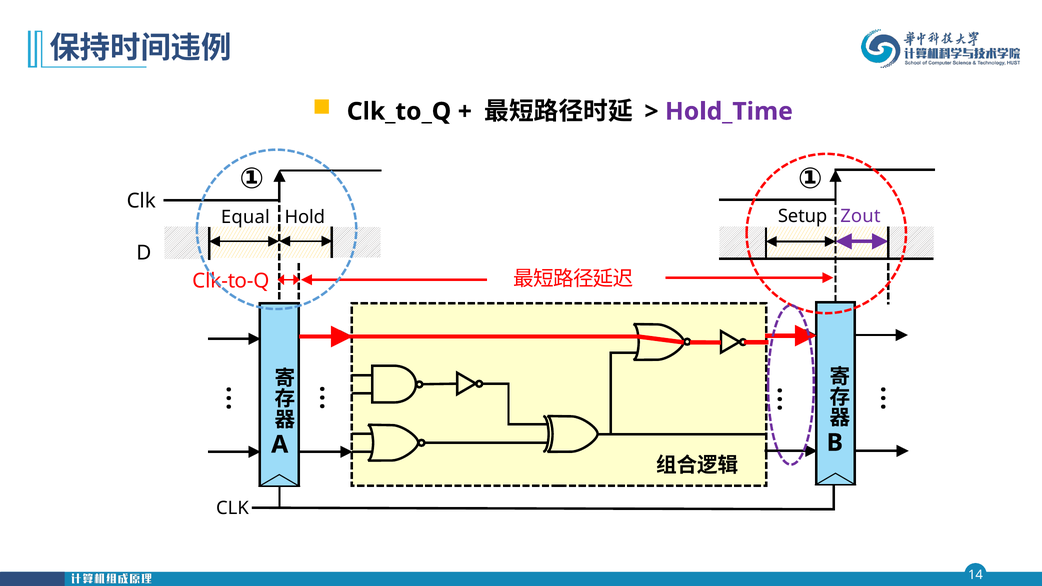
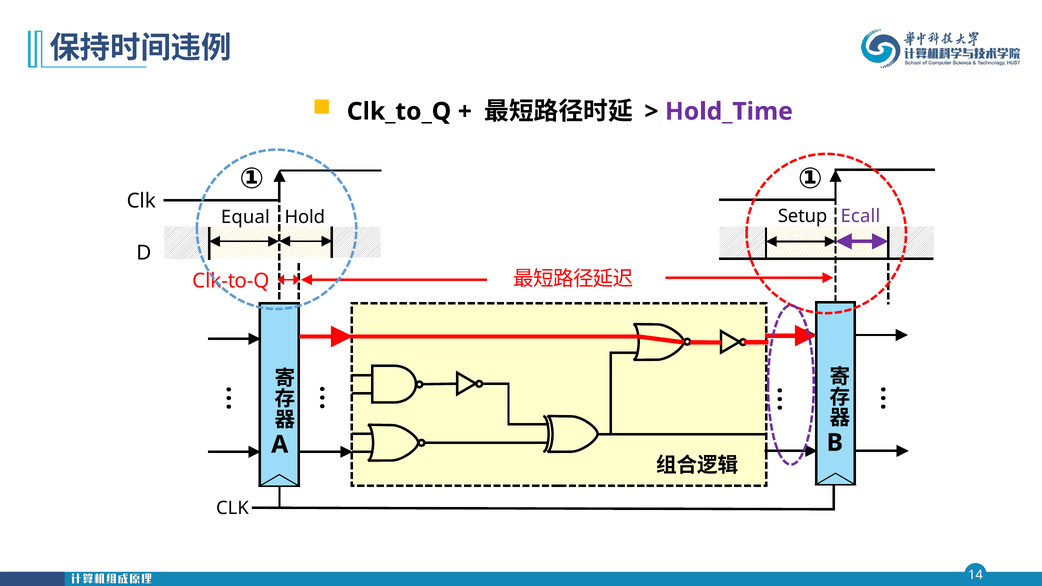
Zout: Zout -> Ecall
